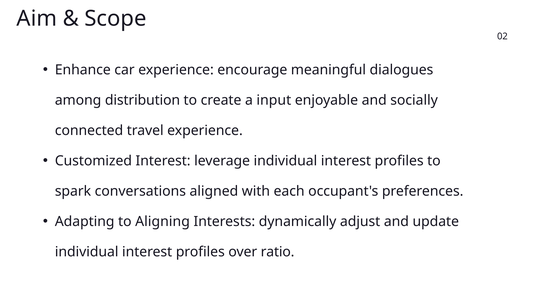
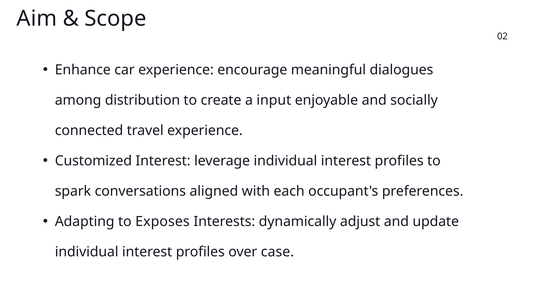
Aligning: Aligning -> Exposes
ratio: ratio -> case
